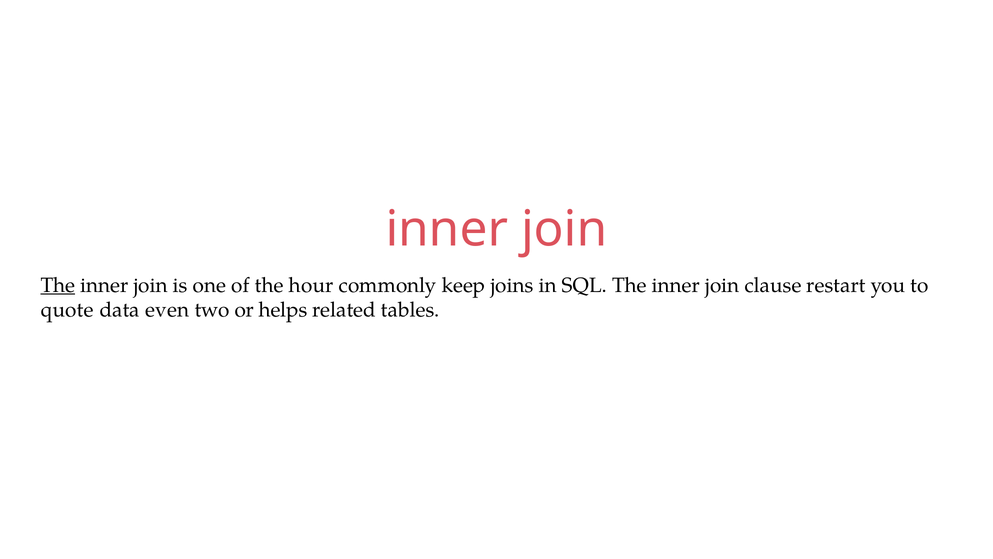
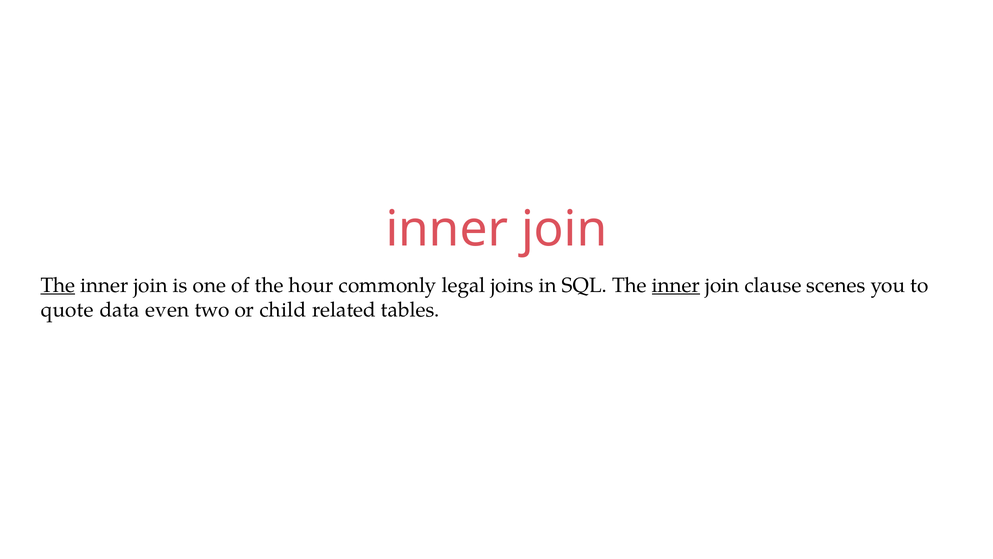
keep: keep -> legal
inner at (676, 285) underline: none -> present
restart: restart -> scenes
helps: helps -> child
